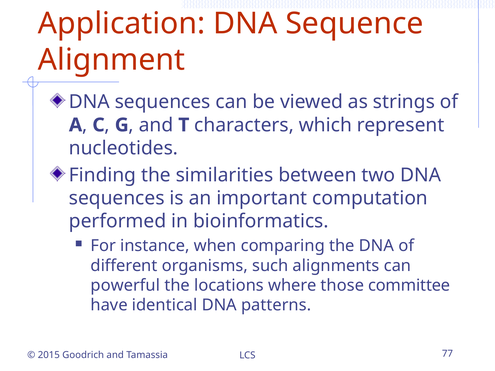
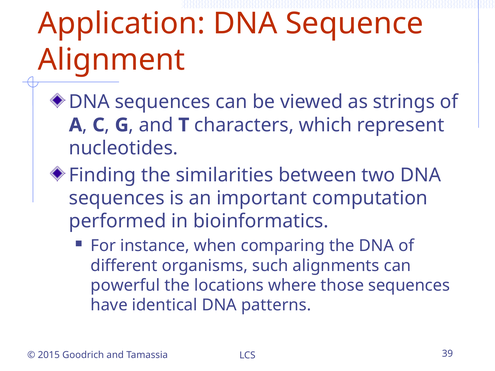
those committee: committee -> sequences
77: 77 -> 39
